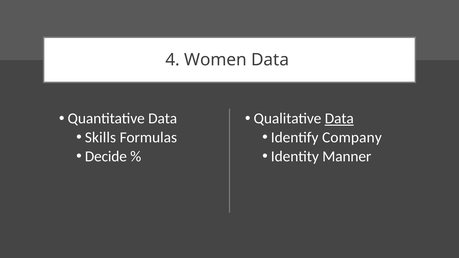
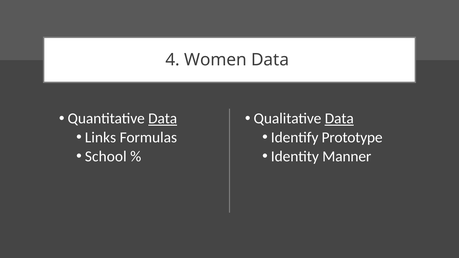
Data at (163, 119) underline: none -> present
Skills: Skills -> Links
Company: Company -> Prototype
Decide: Decide -> School
